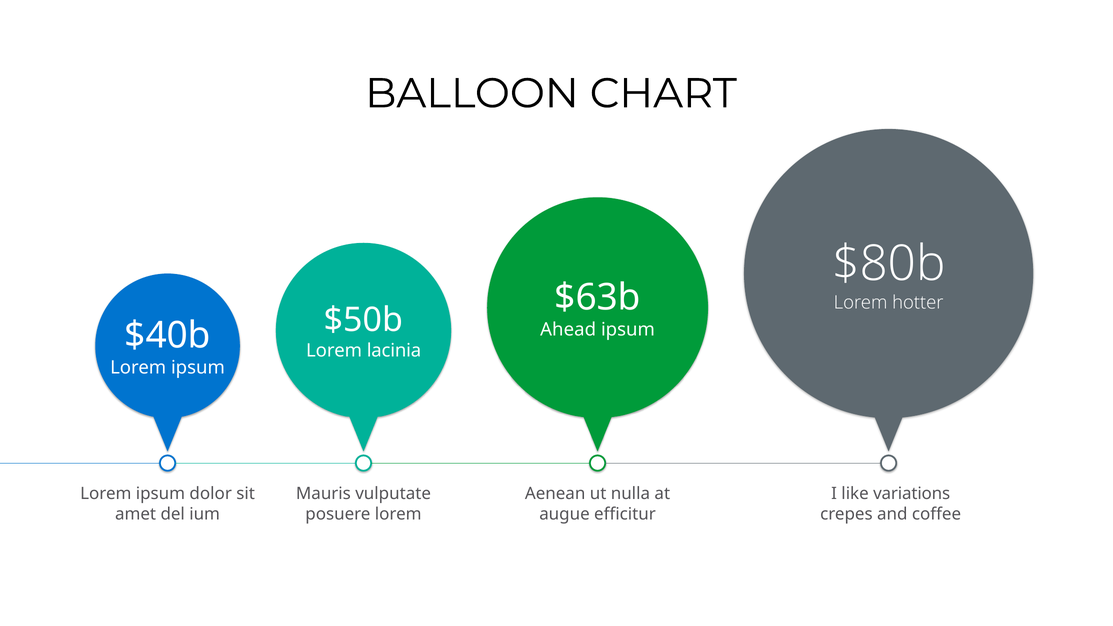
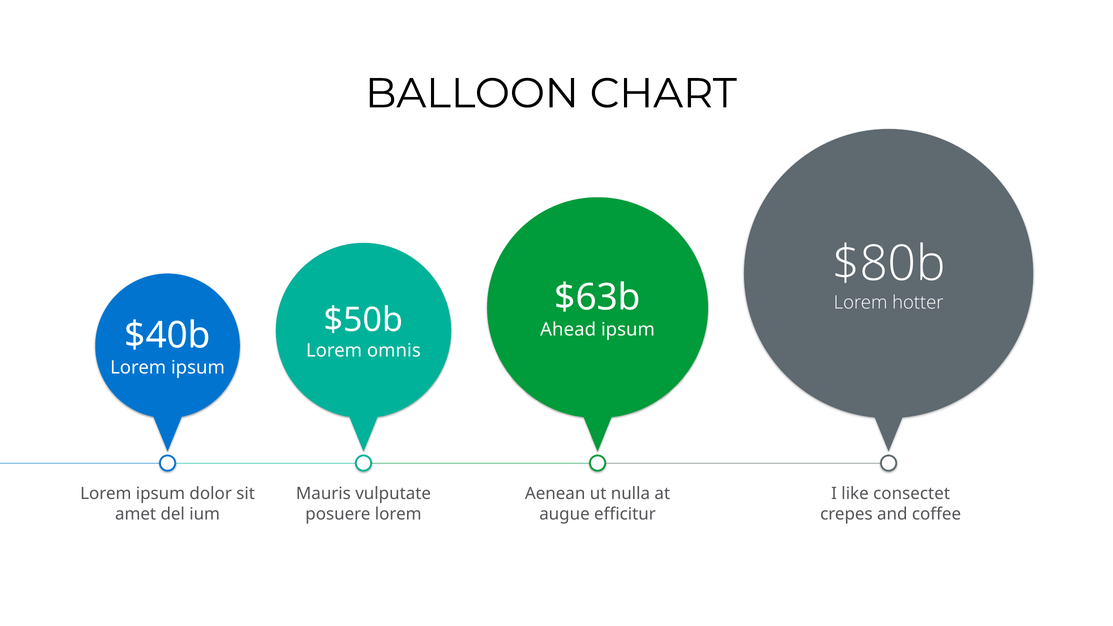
lacinia: lacinia -> omnis
variations: variations -> consectet
